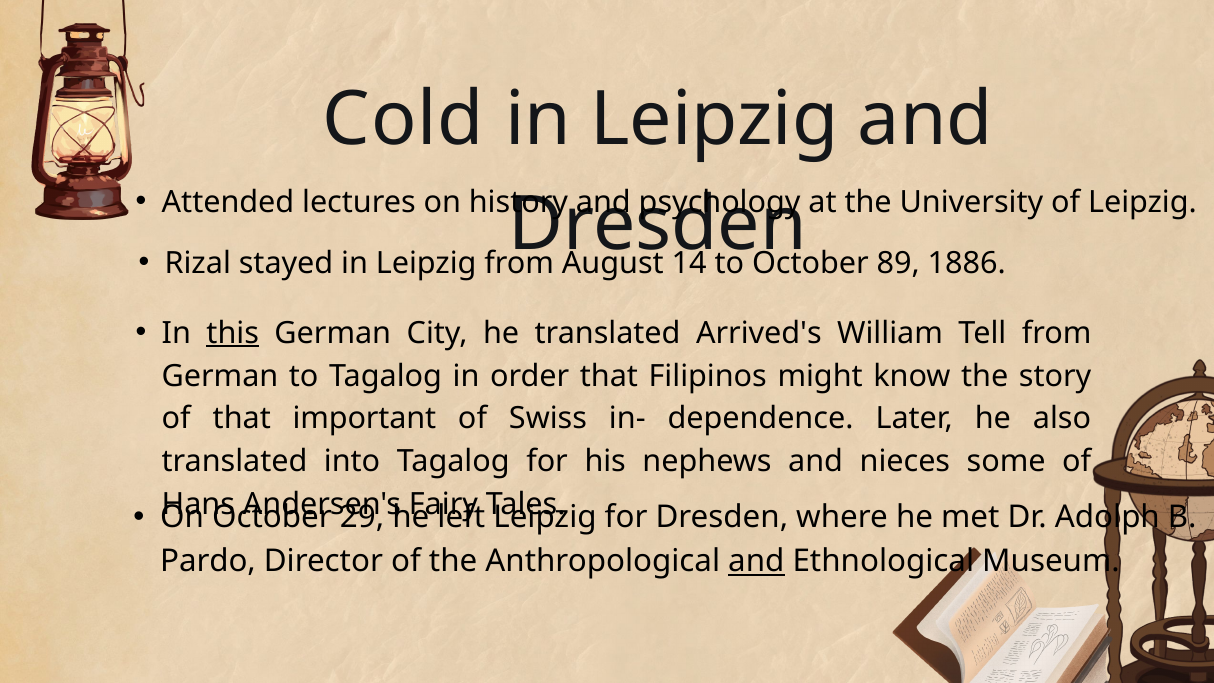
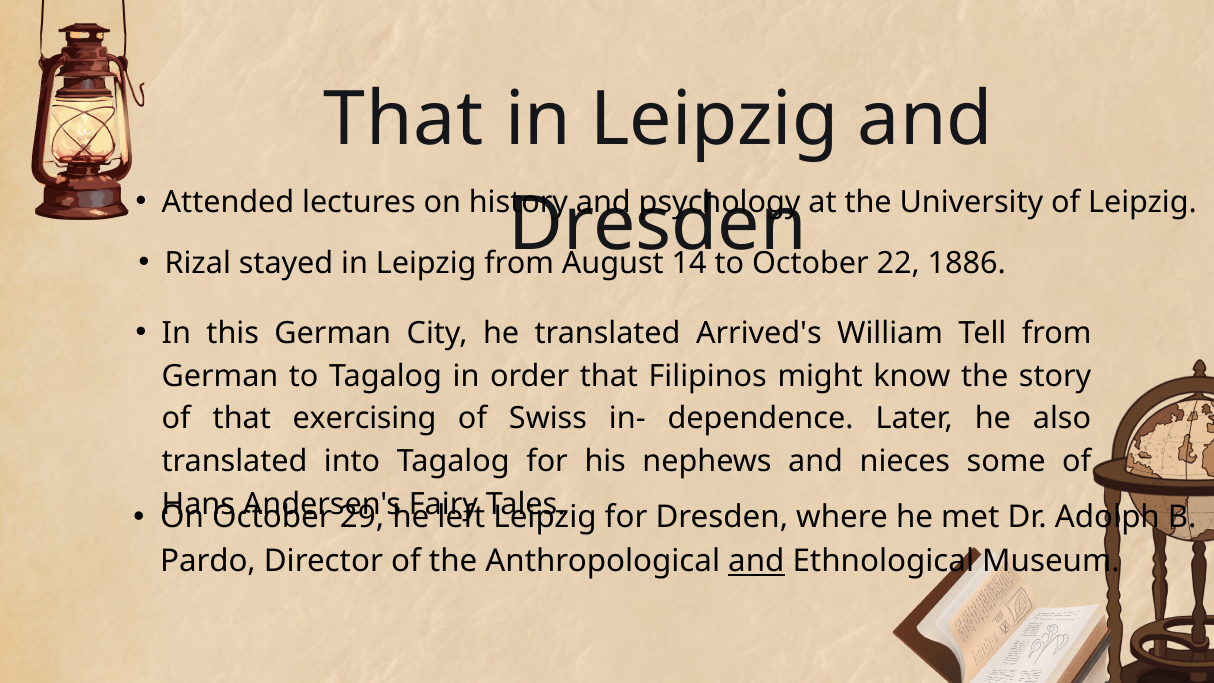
Cold at (404, 119): Cold -> That
89: 89 -> 22
this underline: present -> none
important: important -> exercising
